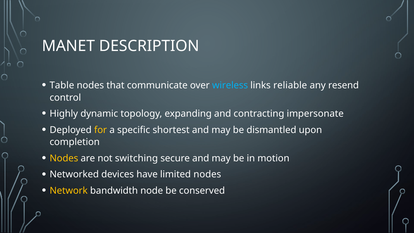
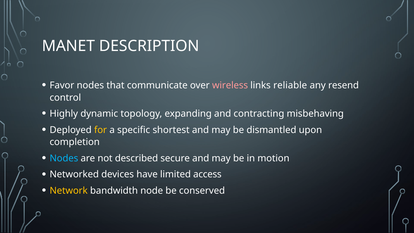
Table: Table -> Favor
wireless colour: light blue -> pink
impersonate: impersonate -> misbehaving
Nodes at (64, 158) colour: yellow -> light blue
switching: switching -> described
limited nodes: nodes -> access
